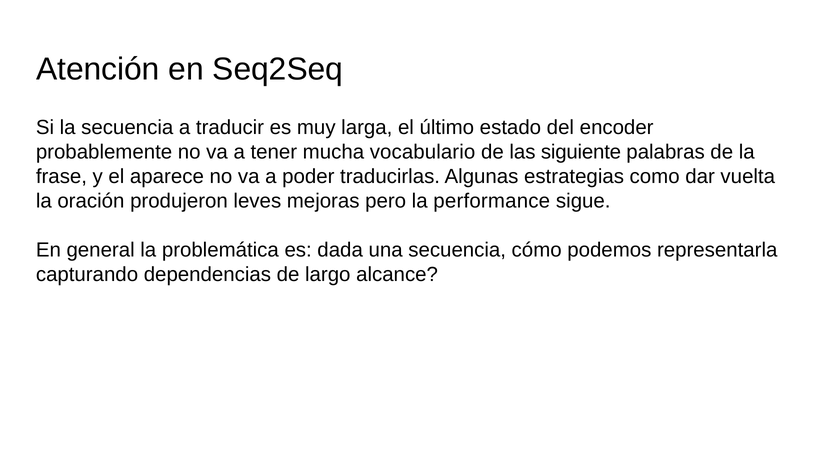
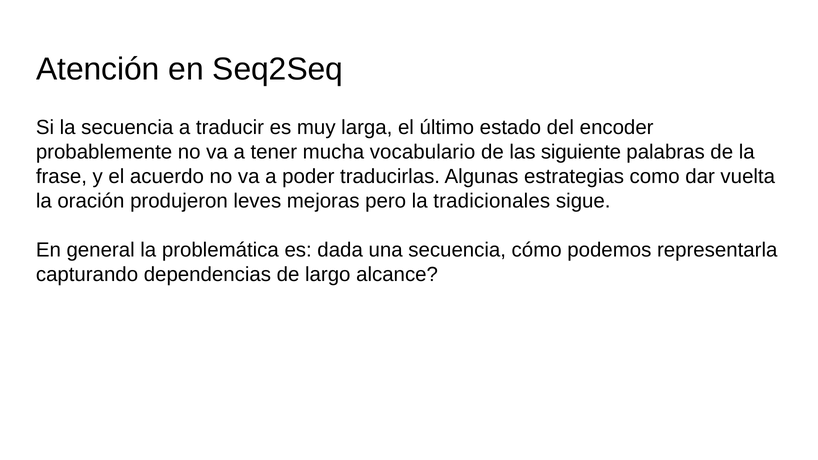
aparece: aparece -> acuerdo
performance: performance -> tradicionales
